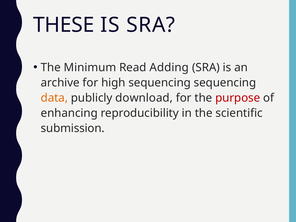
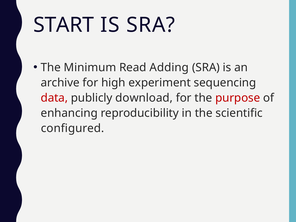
THESE: THESE -> START
high sequencing: sequencing -> experiment
data colour: orange -> red
submission: submission -> configured
